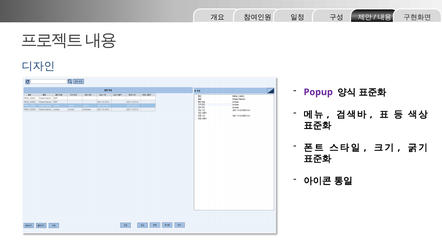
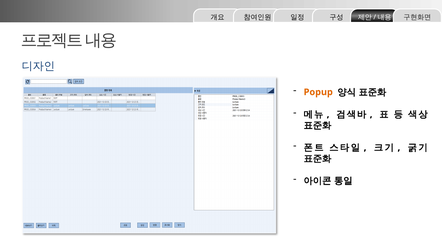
Popup colour: purple -> orange
